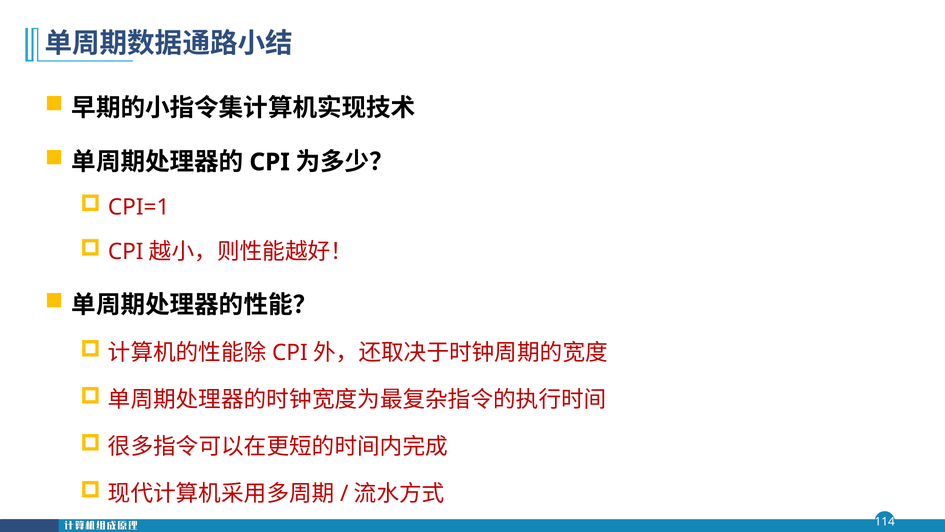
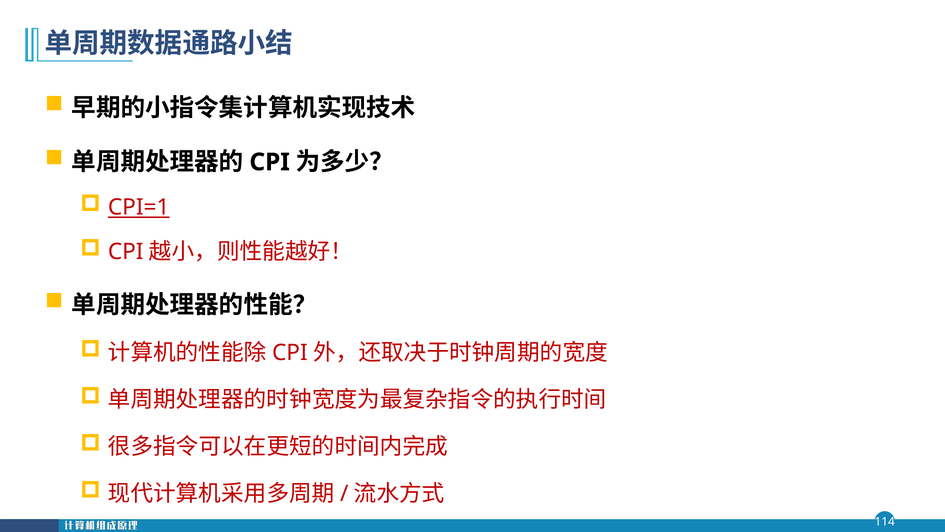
CPI=1 underline: none -> present
